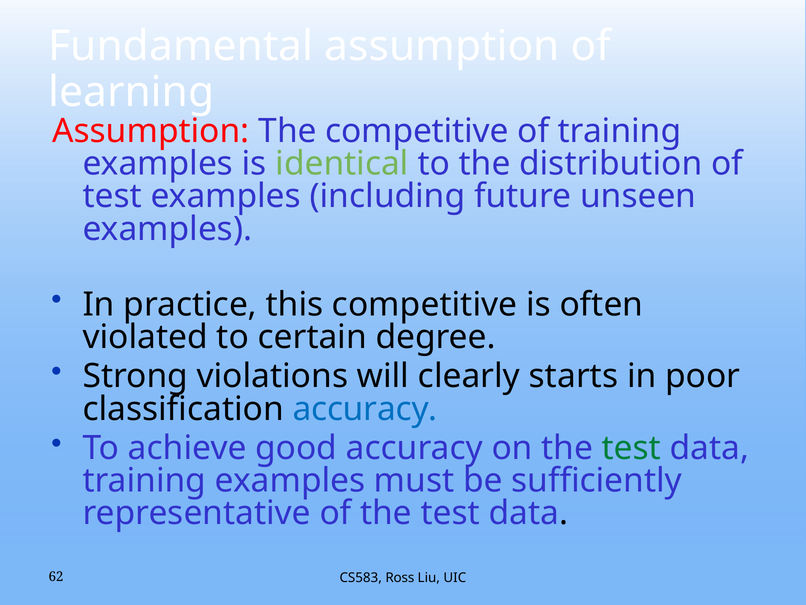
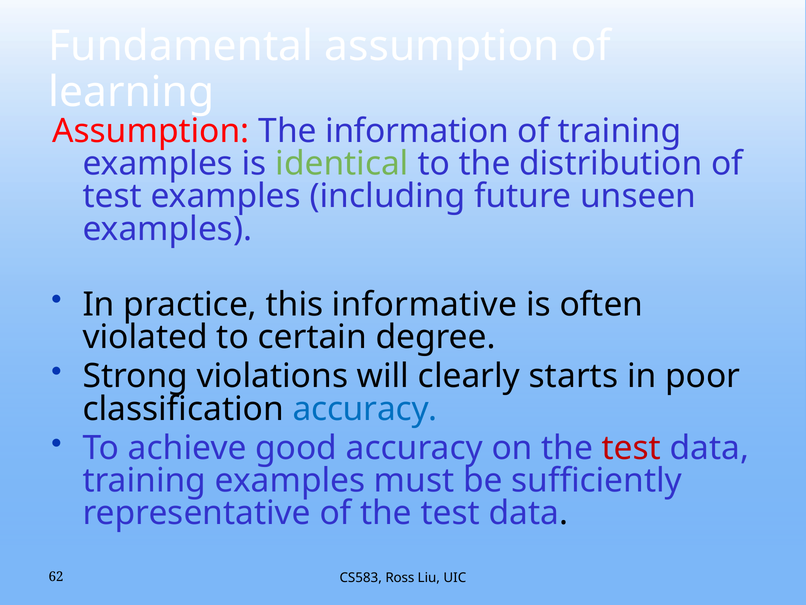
The competitive: competitive -> information
this competitive: competitive -> informative
test at (631, 448) colour: green -> red
